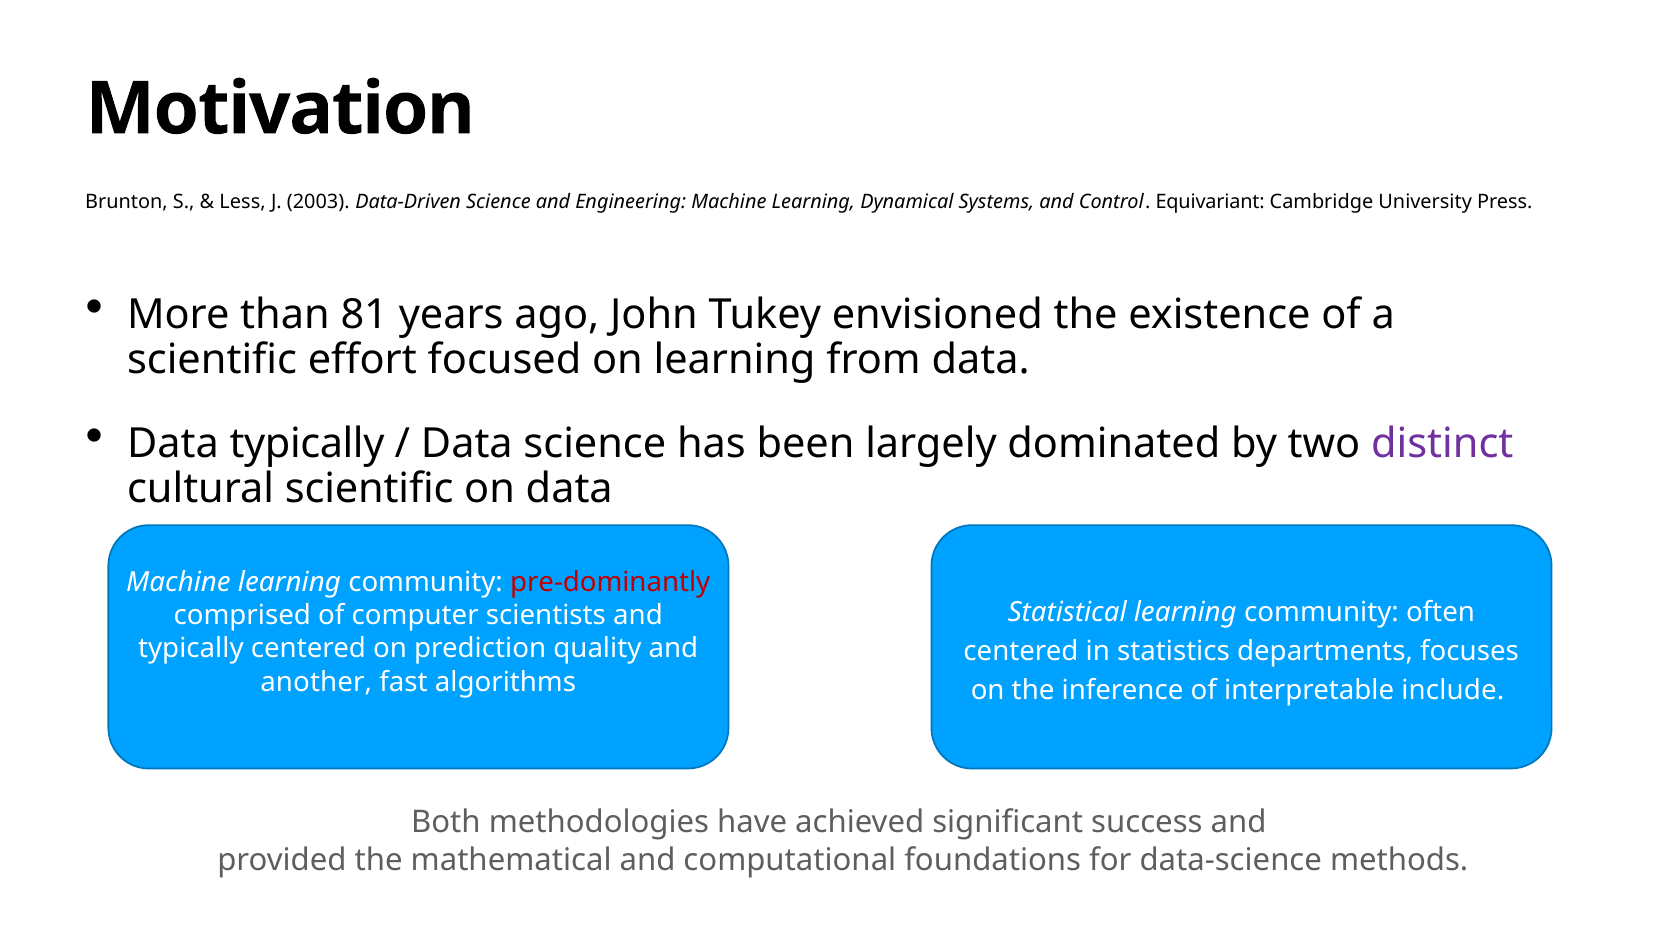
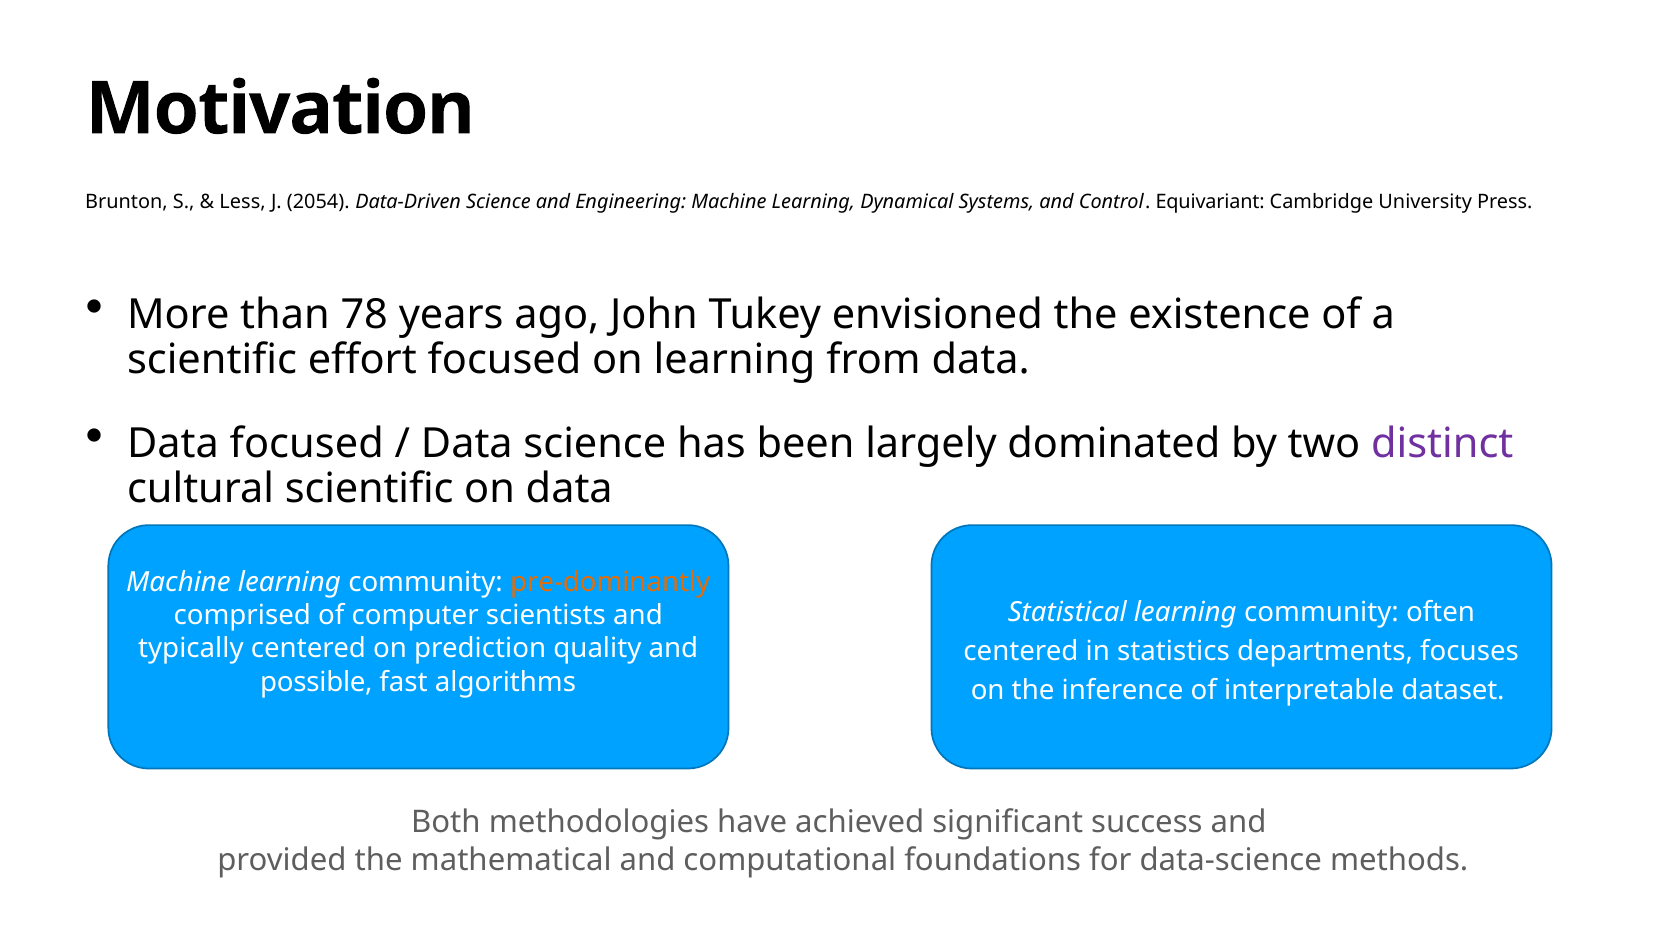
2003: 2003 -> 2054
81: 81 -> 78
Data typically: typically -> focused
pre-dominantly colour: red -> orange
another: another -> possible
include: include -> dataset
